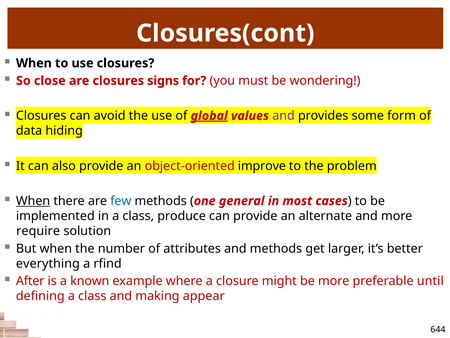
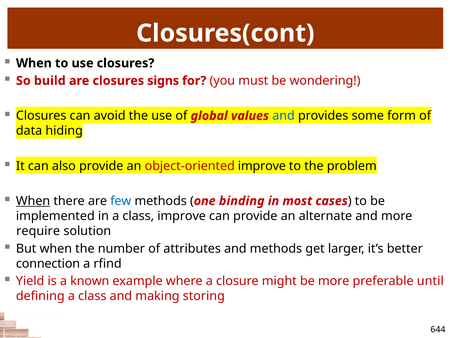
close: close -> build
global underline: present -> none
and at (284, 116) colour: purple -> blue
general: general -> binding
class produce: produce -> improve
everything: everything -> connection
After: After -> Yield
appear: appear -> storing
